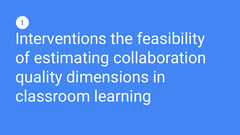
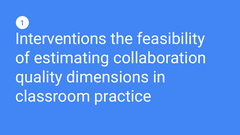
learning: learning -> practice
